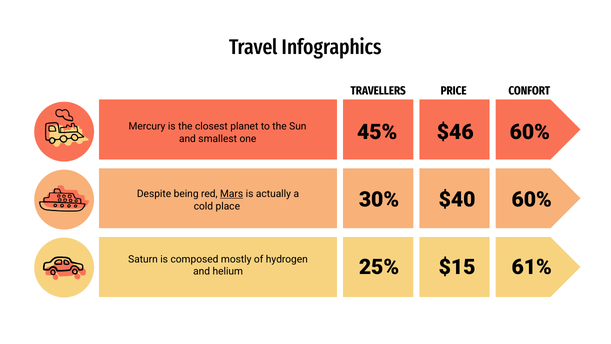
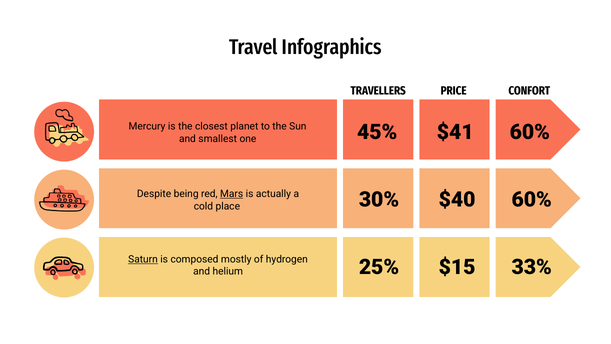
$46: $46 -> $41
Saturn underline: none -> present
61%: 61% -> 33%
